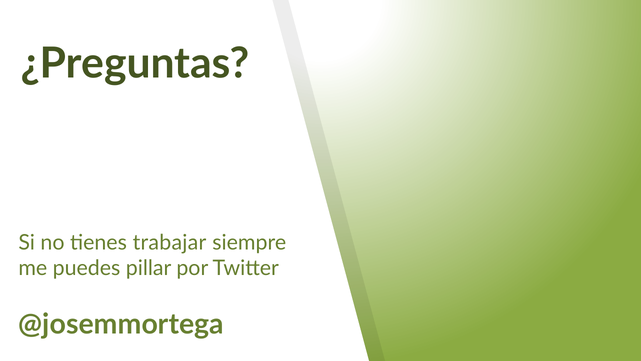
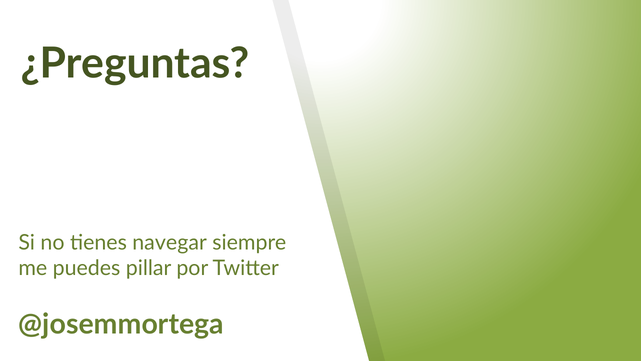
trabajar: trabajar -> navegar
